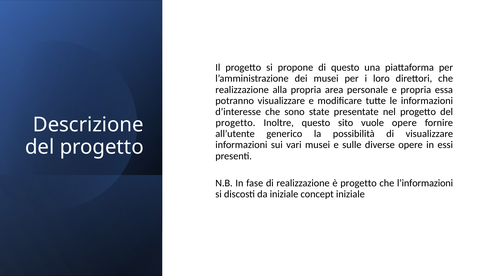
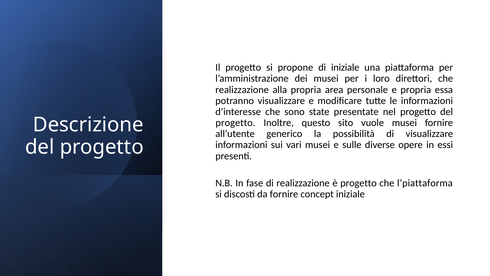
di questo: questo -> iniziale
vuole opere: opere -> musei
l’informazioni: l’informazioni -> l’piattaforma
da iniziale: iniziale -> fornire
